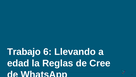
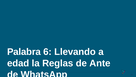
Trabajo: Trabajo -> Palabra
Cree: Cree -> Ante
